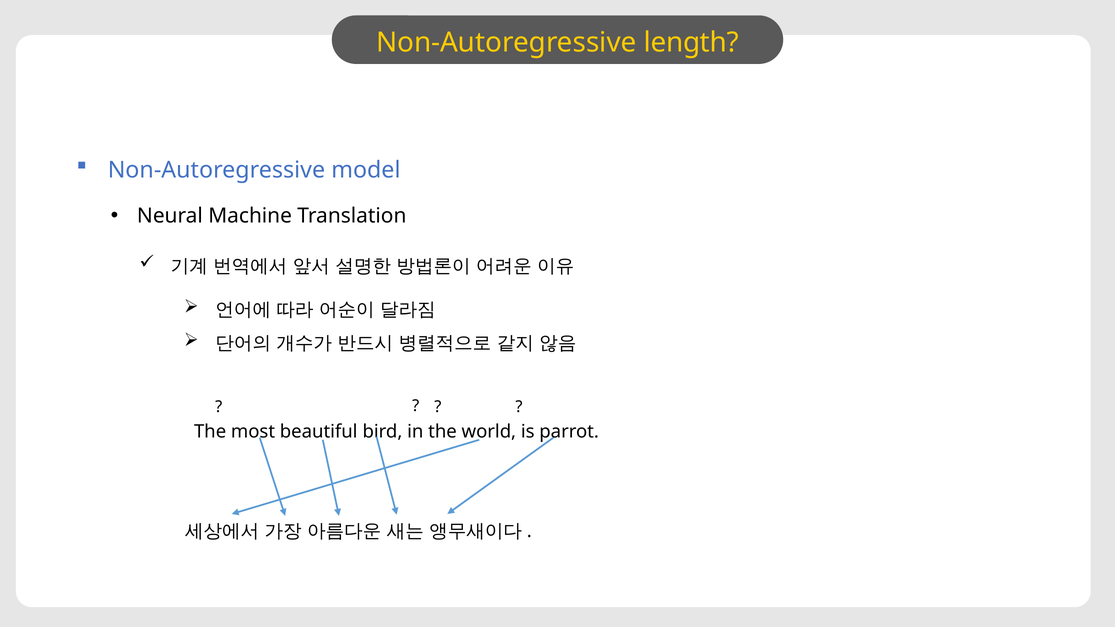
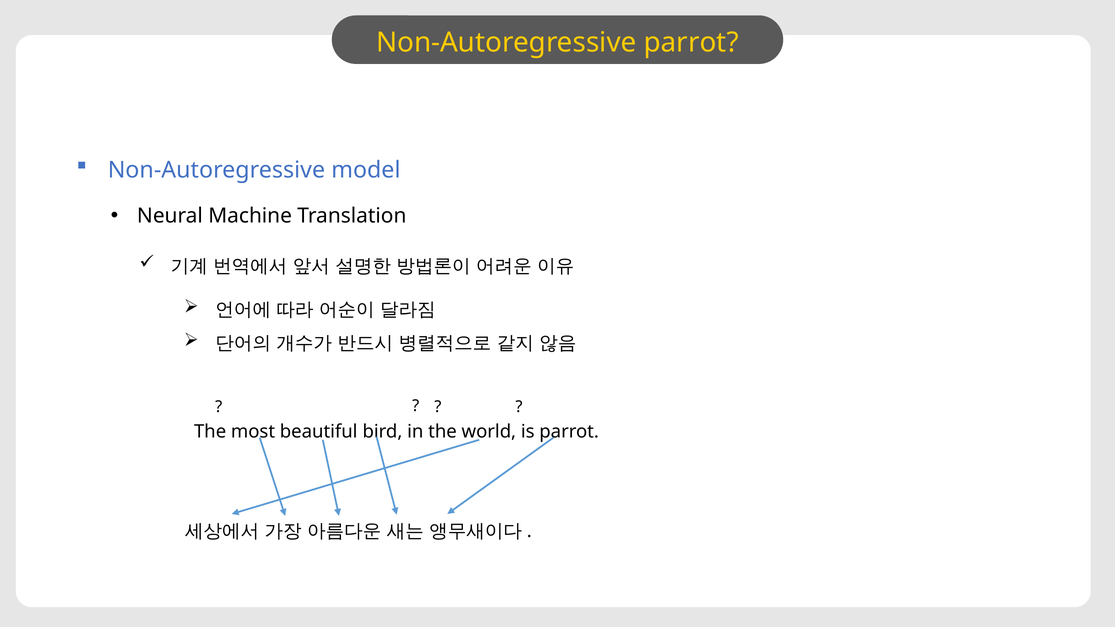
Non-Autoregressive length: length -> parrot
